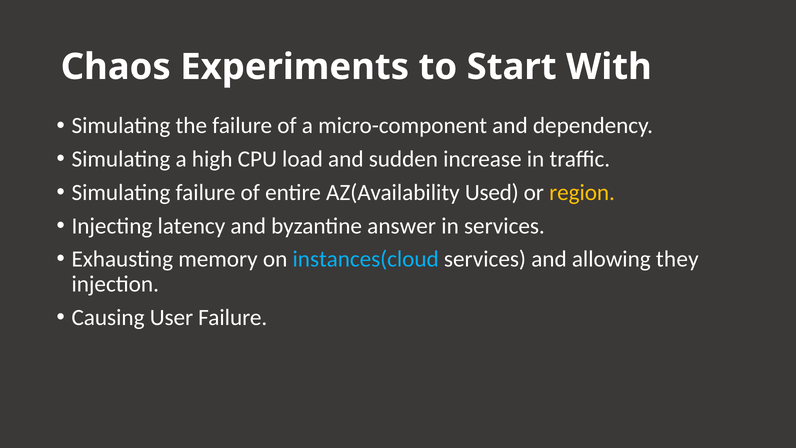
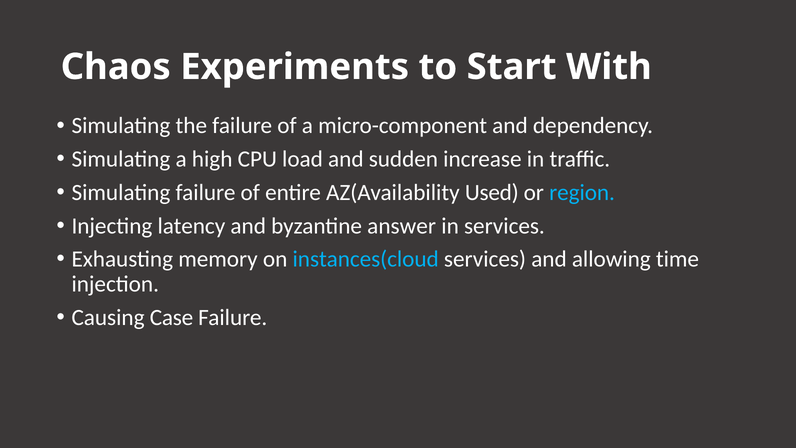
region colour: yellow -> light blue
they: they -> time
User: User -> Case
